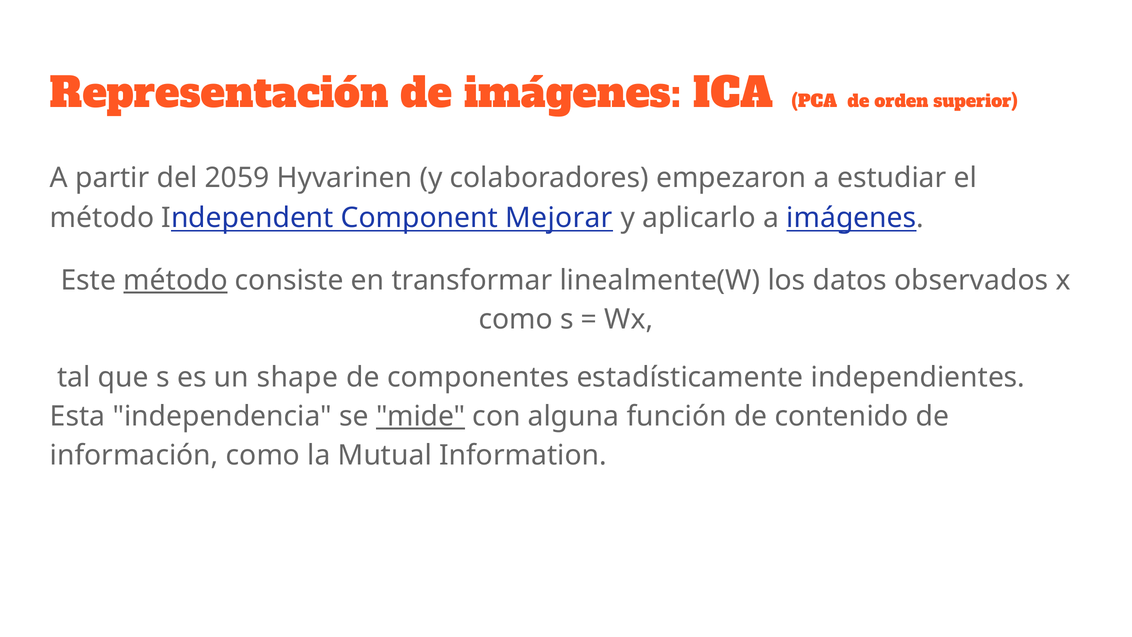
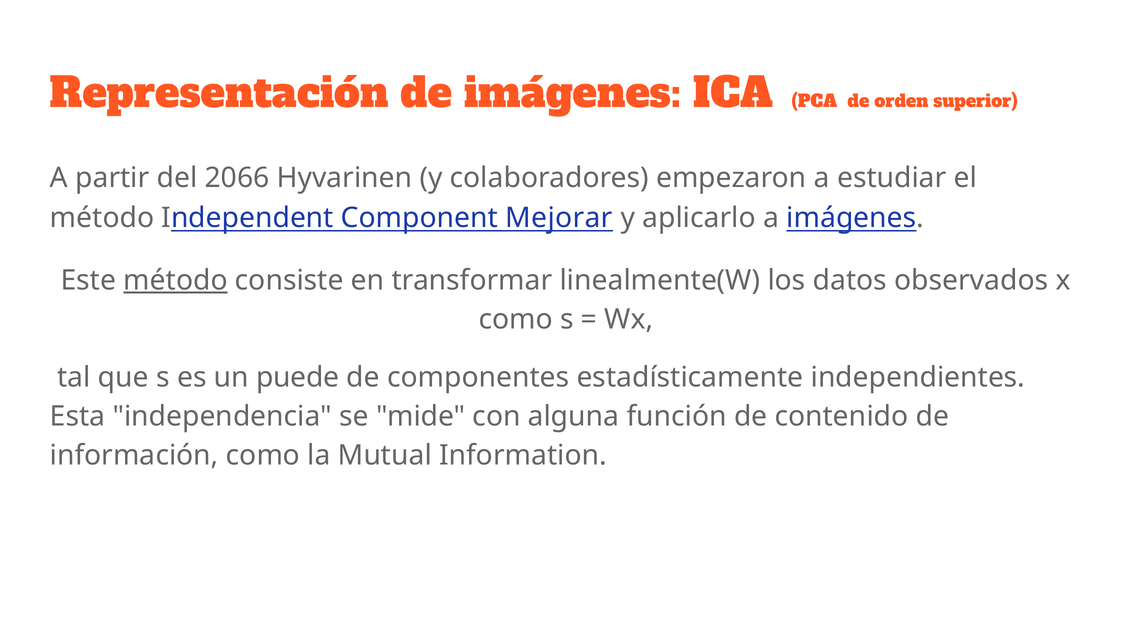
2059: 2059 -> 2066
shape: shape -> puede
mide underline: present -> none
